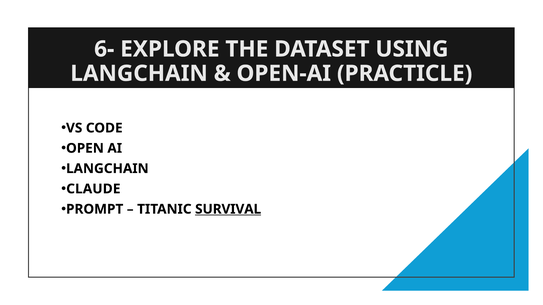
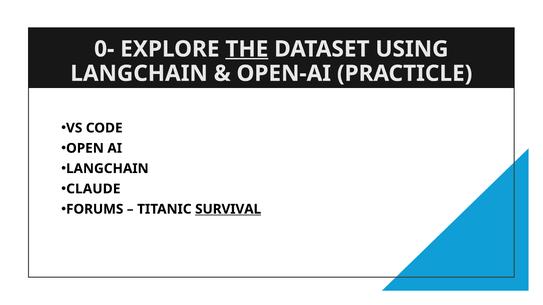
6-: 6- -> 0-
THE underline: none -> present
PROMPT: PROMPT -> FORUMS
